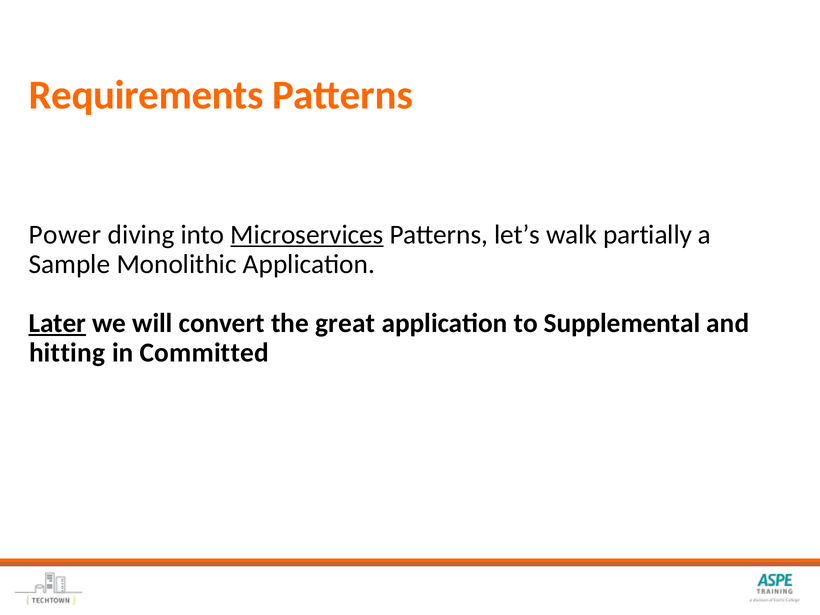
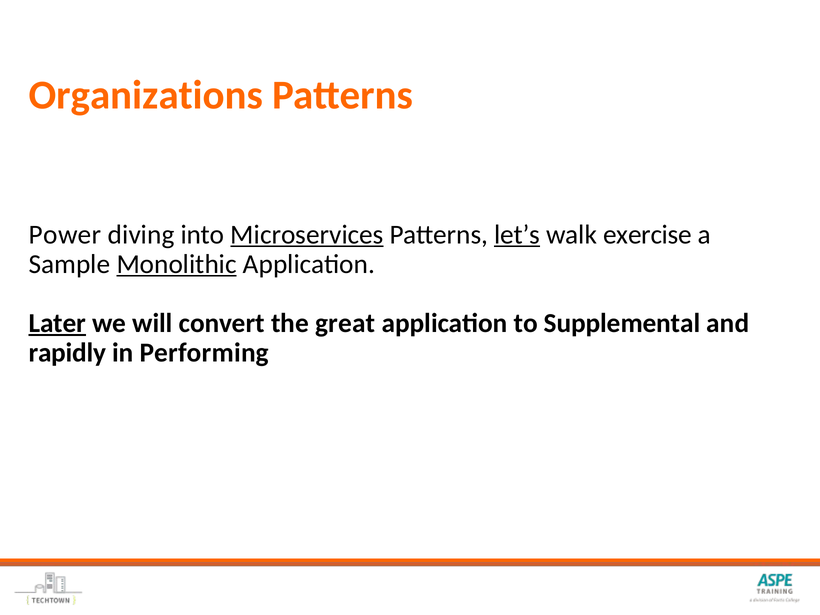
Requirements: Requirements -> Organizations
let’s underline: none -> present
partially: partially -> exercise
Monolithic underline: none -> present
hitting: hitting -> rapidly
Committed: Committed -> Performing
